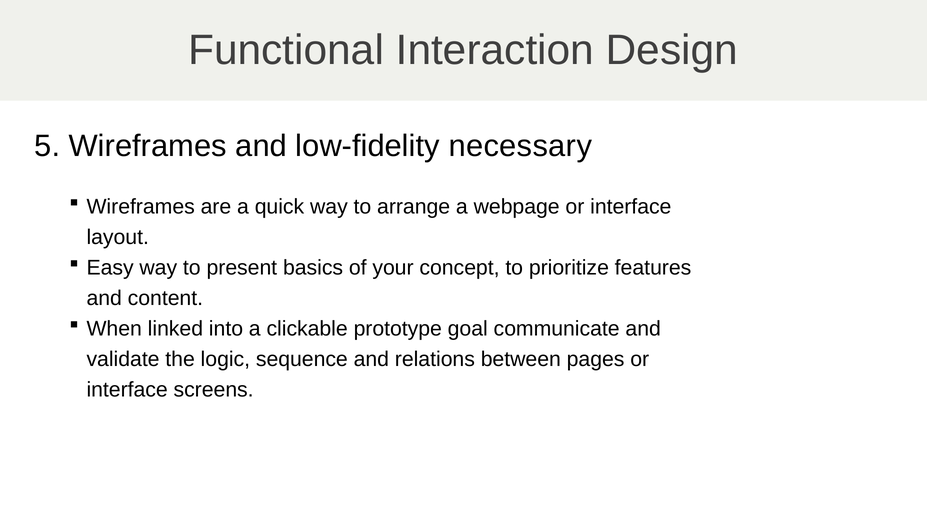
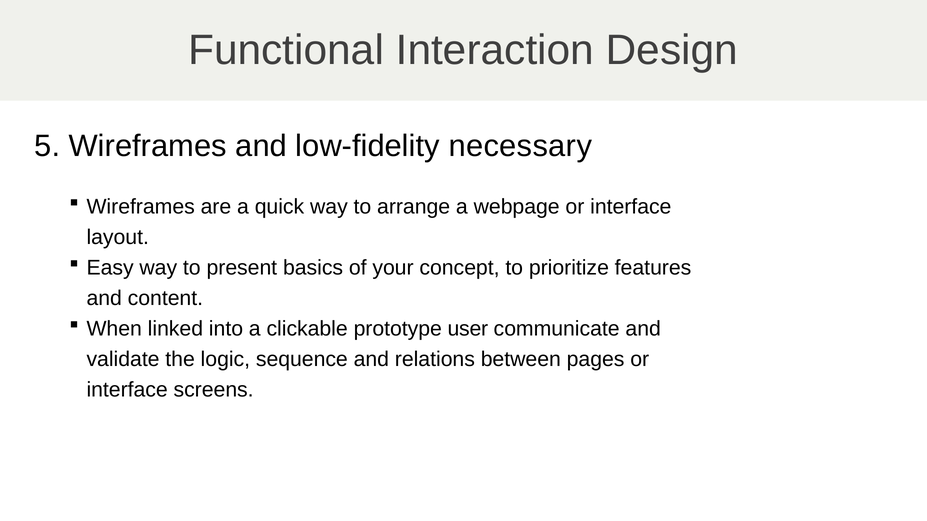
goal: goal -> user
